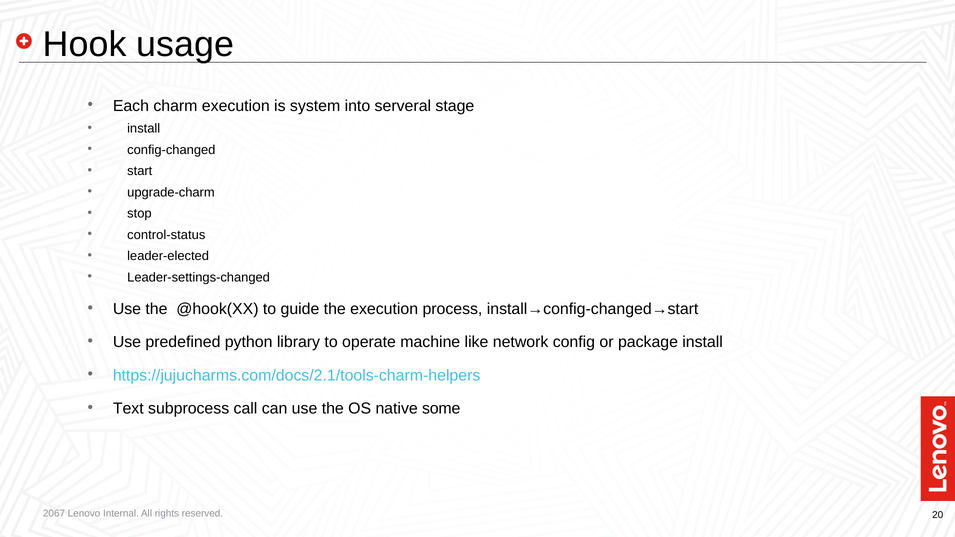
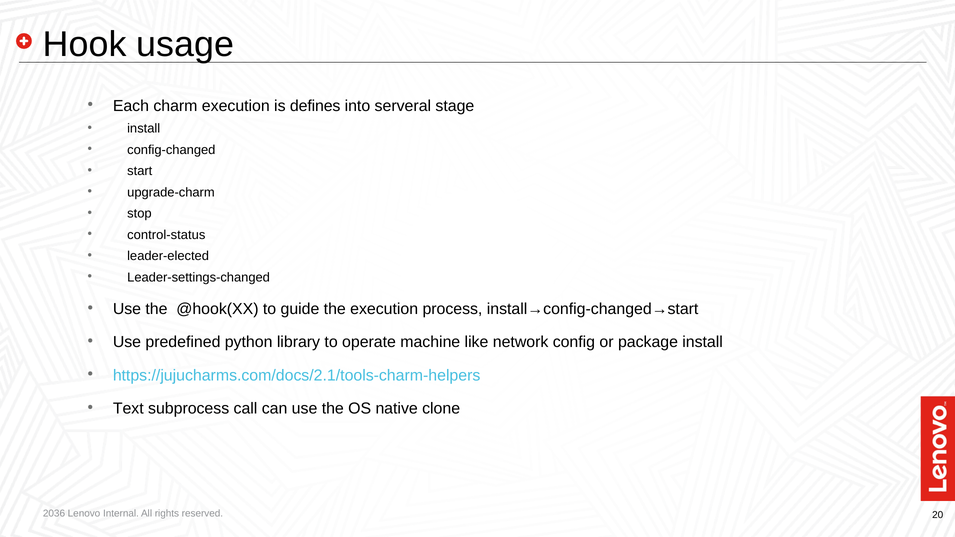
system: system -> defines
some: some -> clone
2067: 2067 -> 2036
